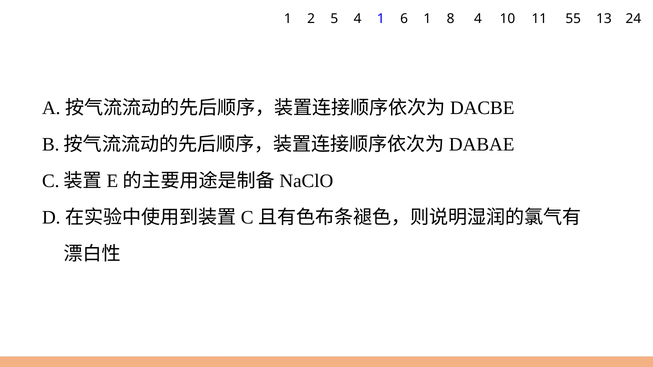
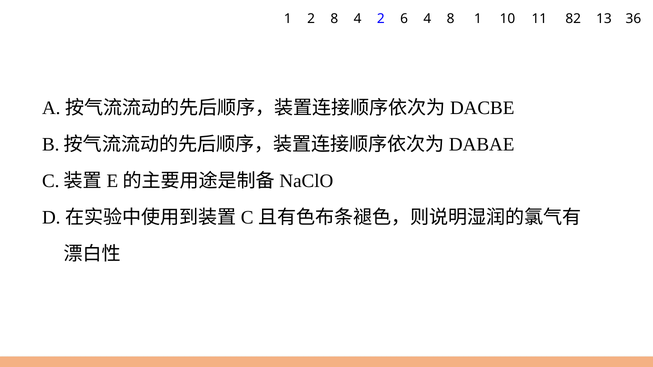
2 5: 5 -> 8
4 1: 1 -> 2
6 1: 1 -> 4
8 4: 4 -> 1
55: 55 -> 82
24: 24 -> 36
